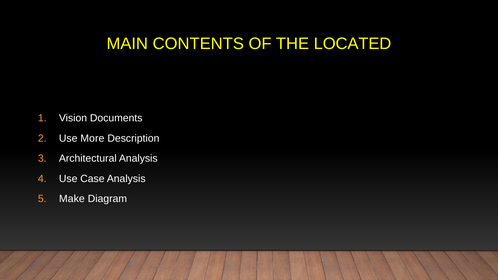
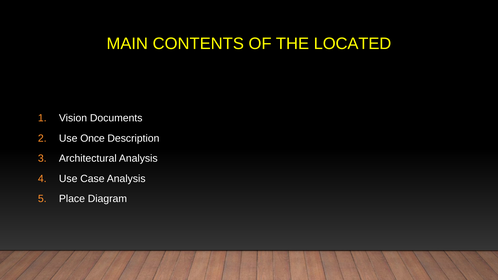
More: More -> Once
Make: Make -> Place
